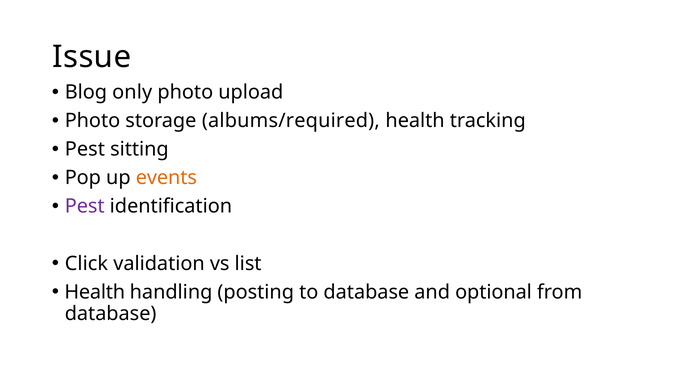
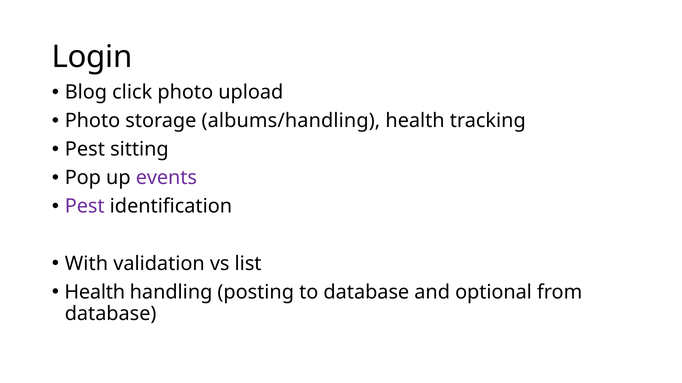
Issue: Issue -> Login
only: only -> click
albums/required: albums/required -> albums/handling
events colour: orange -> purple
Click: Click -> With
